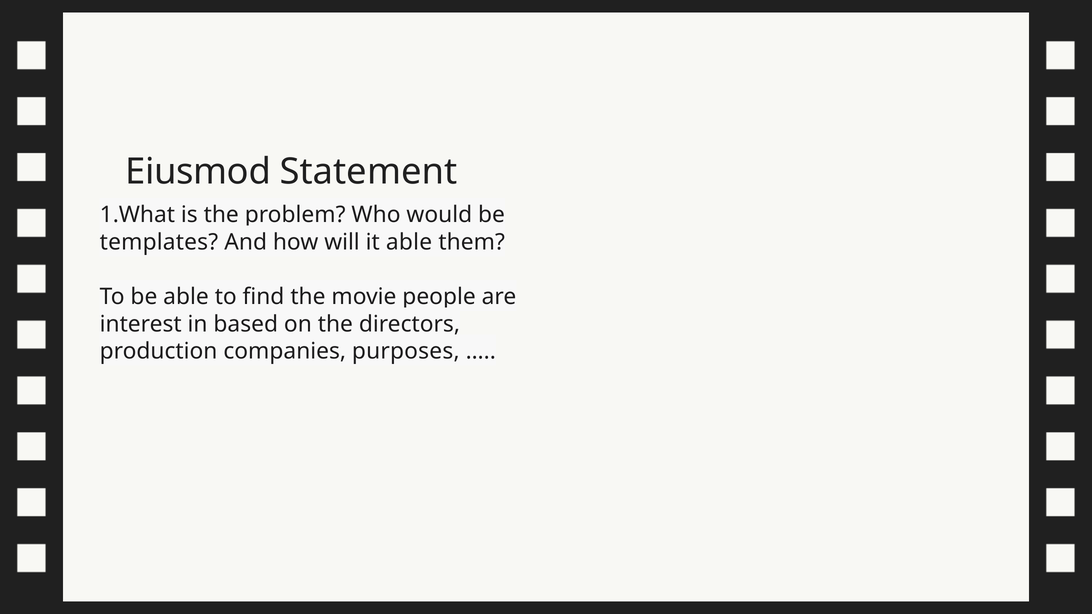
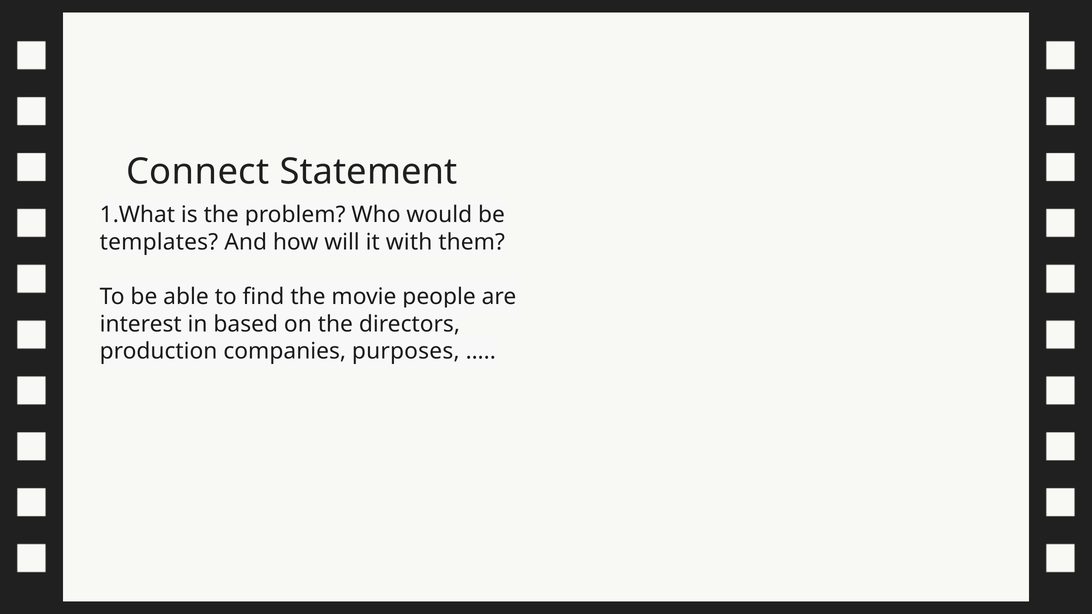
Eiusmod: Eiusmod -> Connect
it able: able -> with
